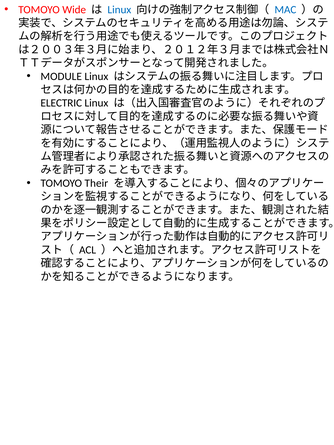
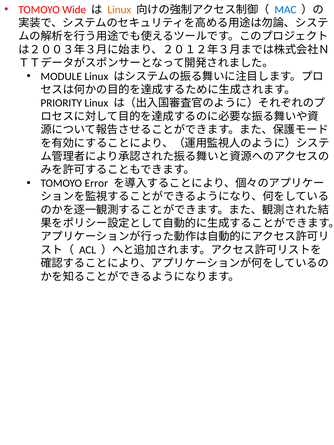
Linux at (119, 10) colour: blue -> orange
ELECTRIC: ELECTRIC -> PRIORITY
Their: Their -> Error
